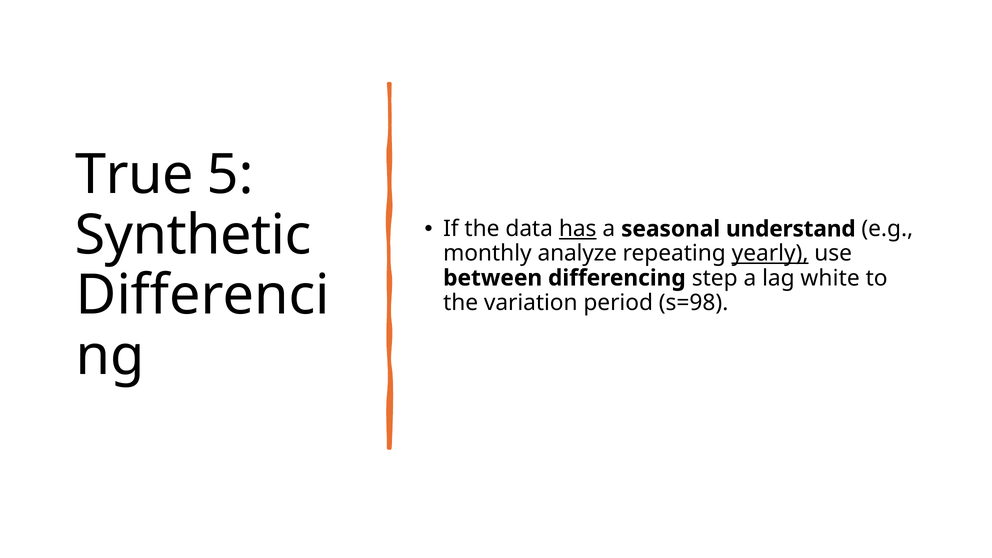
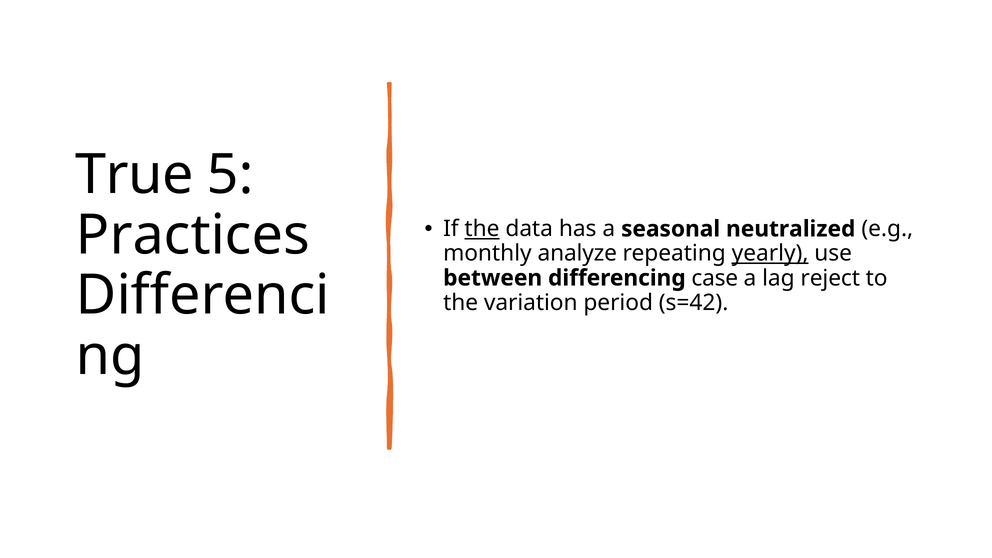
the at (482, 229) underline: none -> present
has underline: present -> none
understand: understand -> neutralized
Synthetic: Synthetic -> Practices
step: step -> case
white: white -> reject
s=98: s=98 -> s=42
